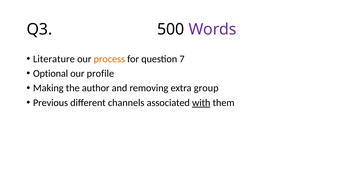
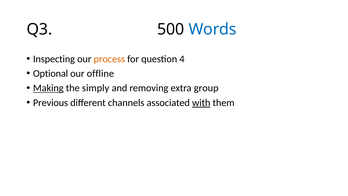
Words colour: purple -> blue
Literature: Literature -> Inspecting
7: 7 -> 4
profile: profile -> offline
Making underline: none -> present
author: author -> simply
